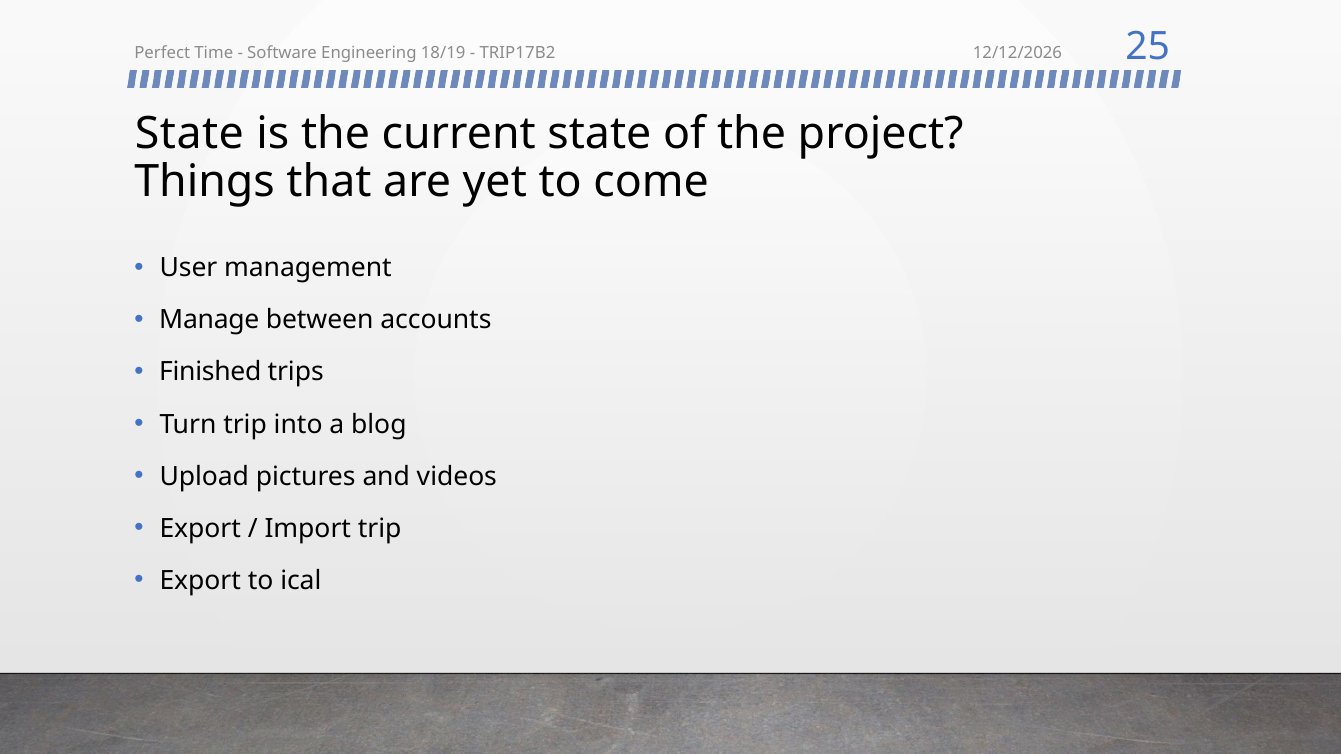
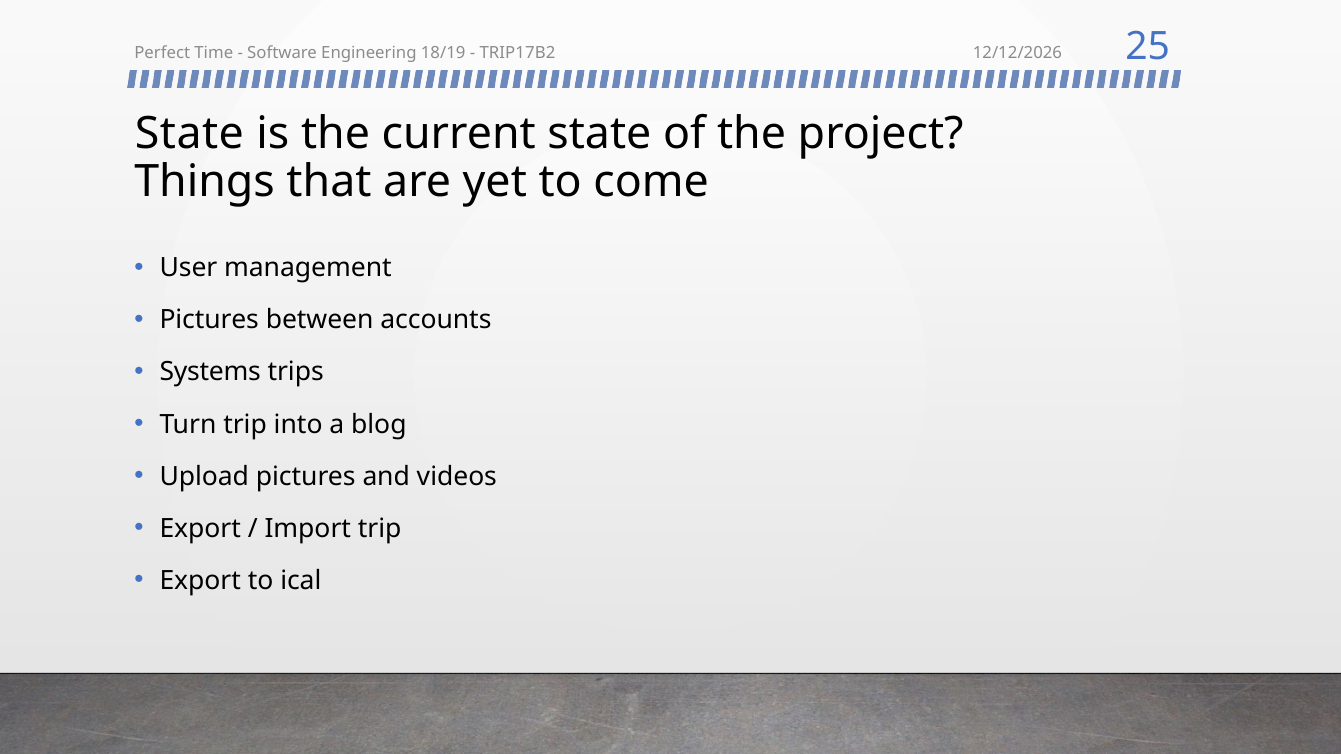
Manage at (209, 320): Manage -> Pictures
Finished: Finished -> Systems
